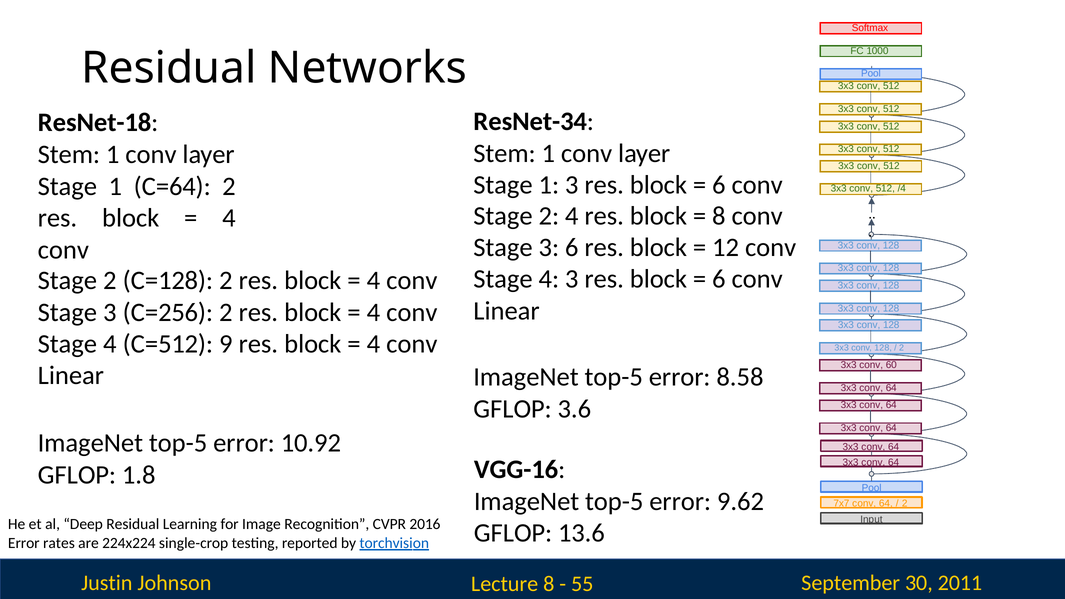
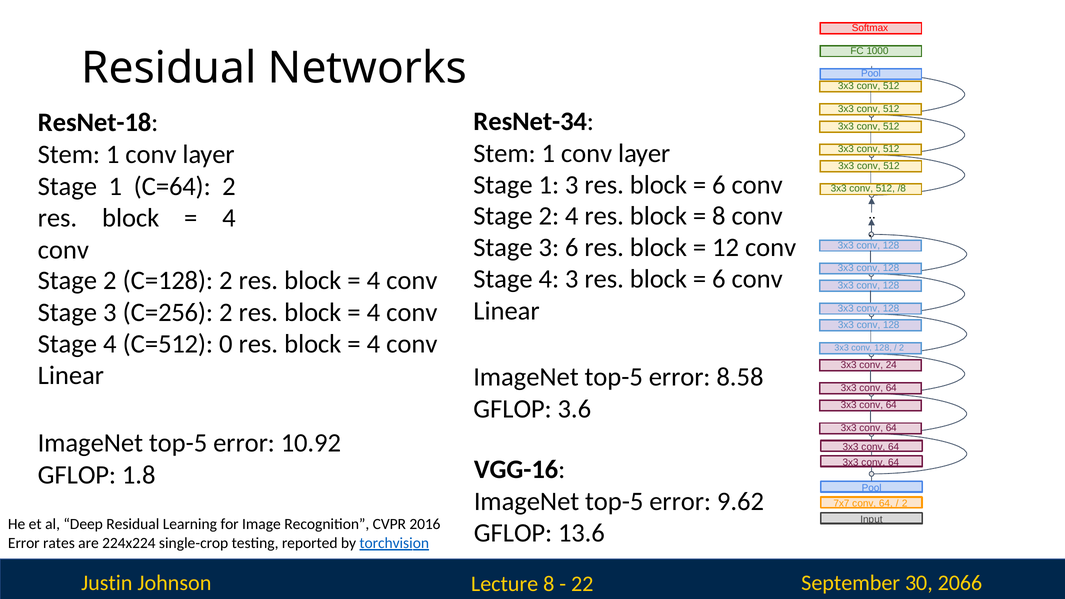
/4: /4 -> /8
9: 9 -> 0
60: 60 -> 24
2011: 2011 -> 2066
55: 55 -> 22
